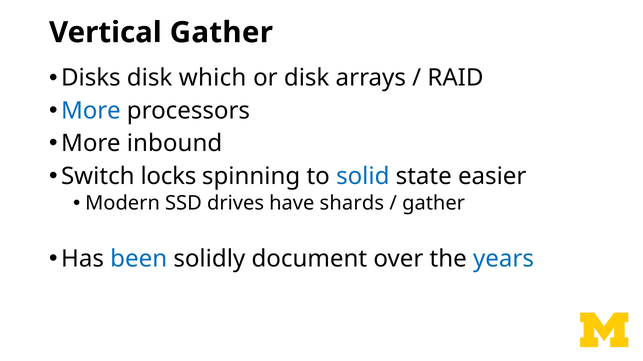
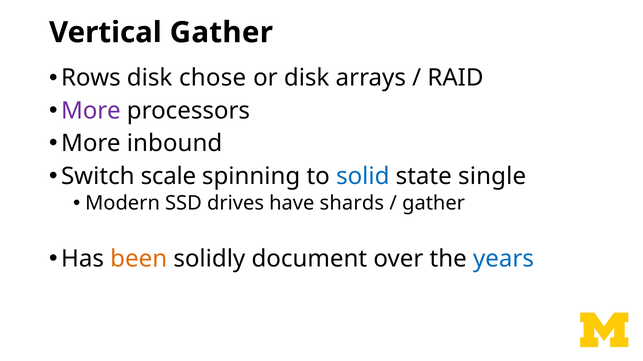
Disks: Disks -> Rows
which: which -> chose
More at (91, 111) colour: blue -> purple
locks: locks -> scale
easier: easier -> single
been colour: blue -> orange
